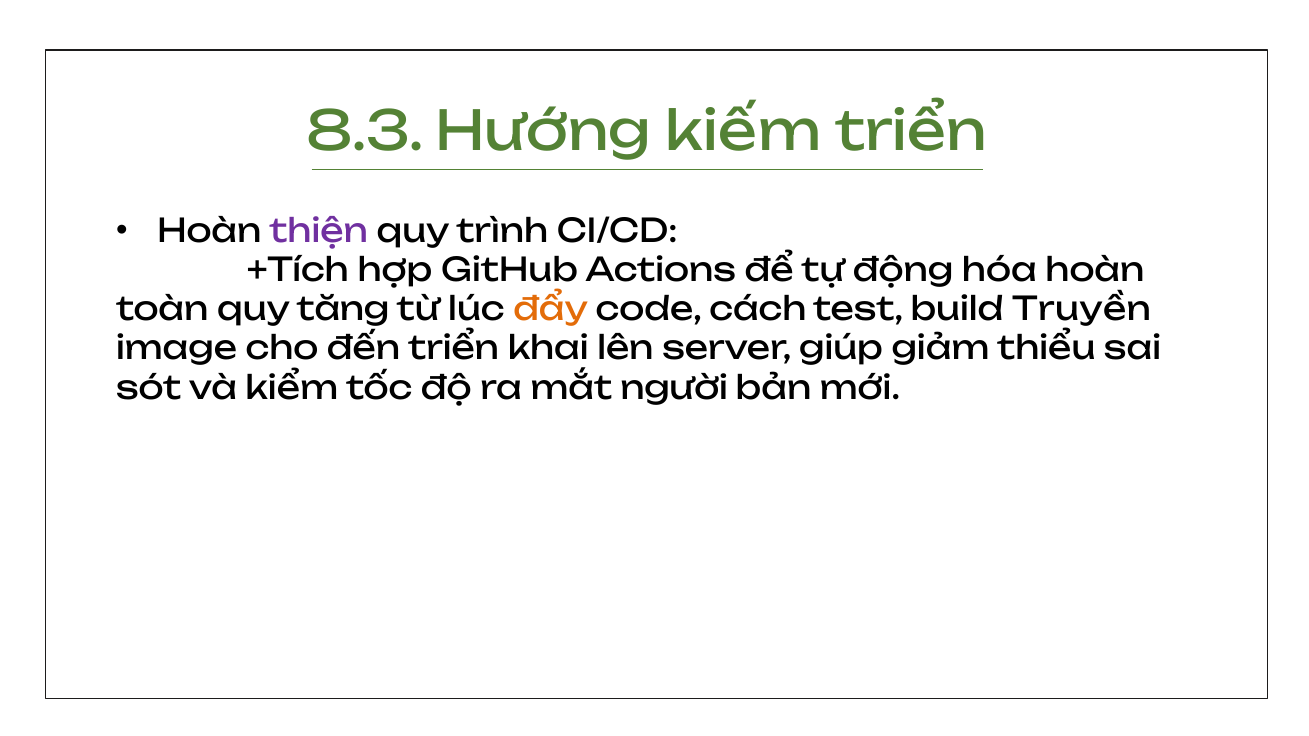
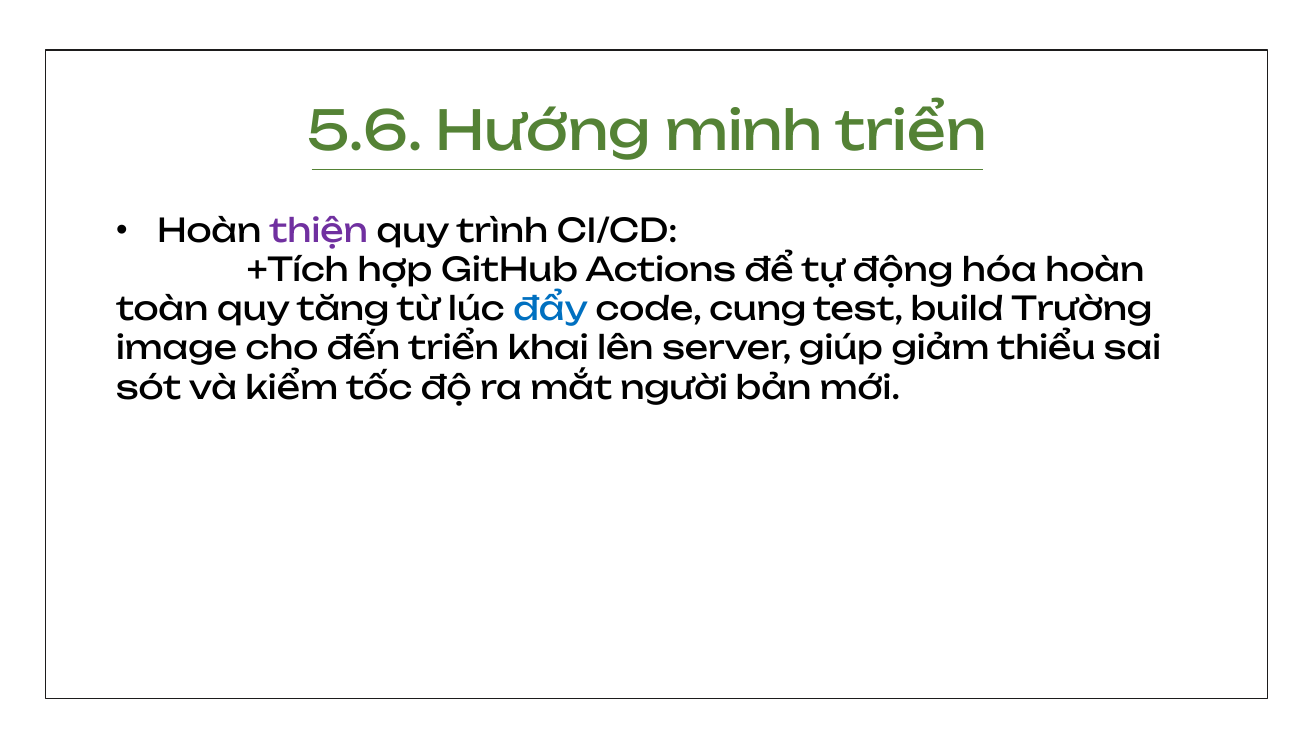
8.3: 8.3 -> 5.6
kiếm: kiếm -> minh
đẩy colour: orange -> blue
cách: cách -> cung
Truyền: Truyền -> Trường
